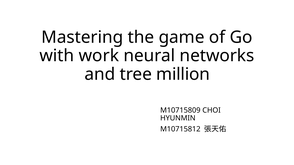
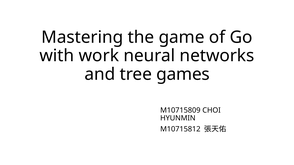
million: million -> games
